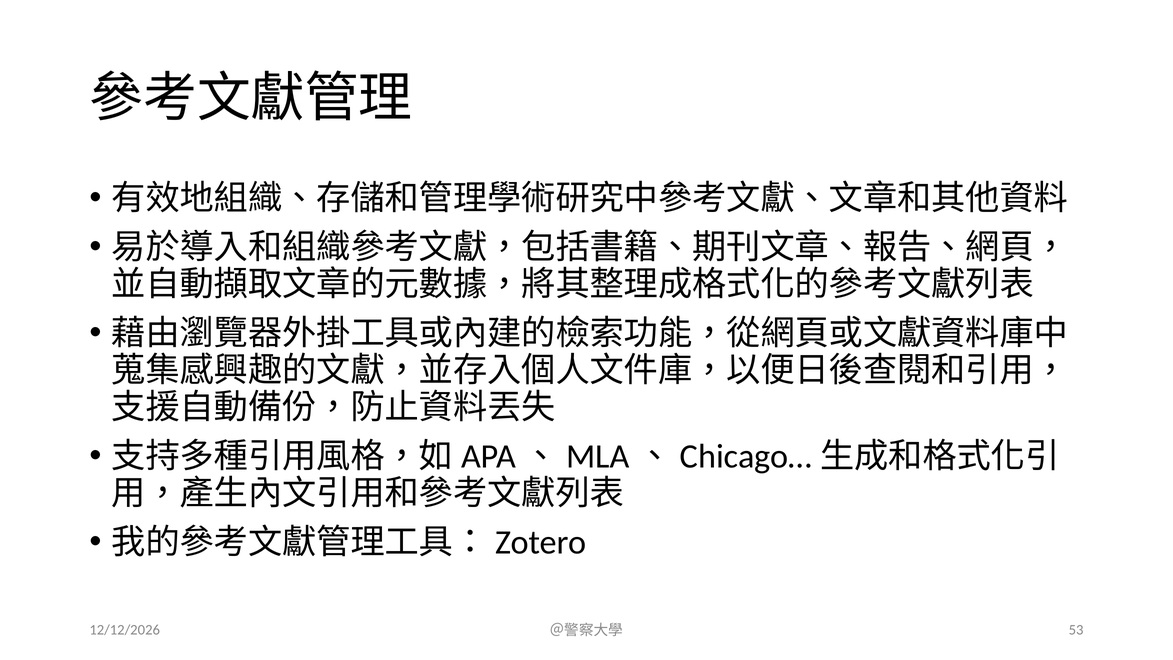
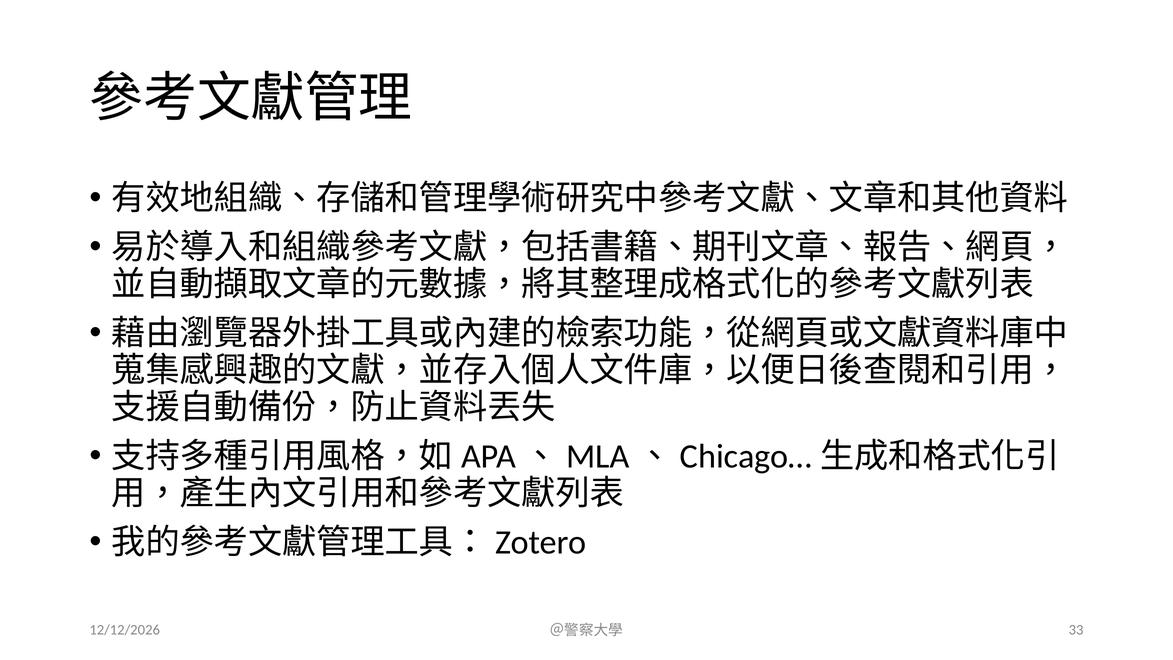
53: 53 -> 33
